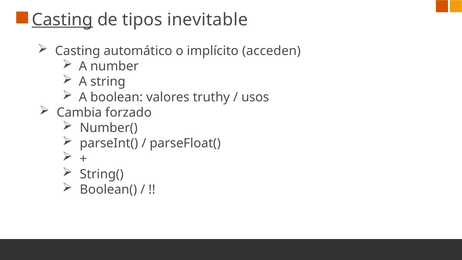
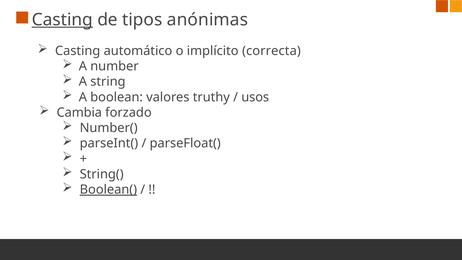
inevitable: inevitable -> anónimas
acceden: acceden -> correcta
Boolean( underline: none -> present
